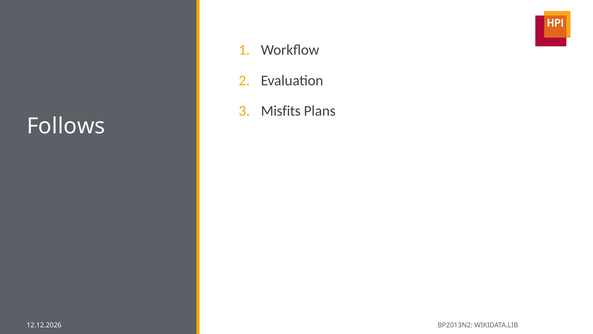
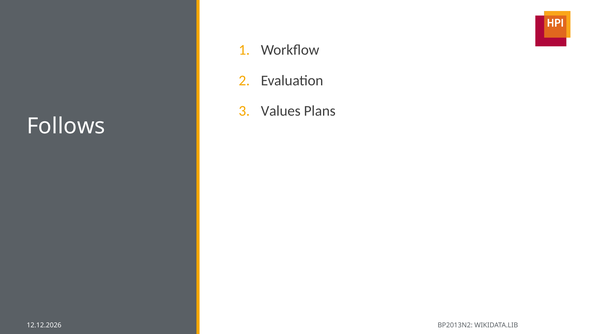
Misfits: Misfits -> Values
